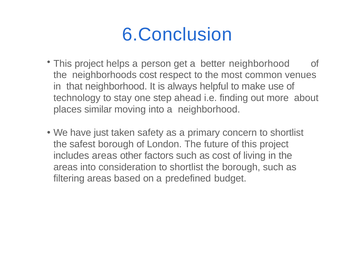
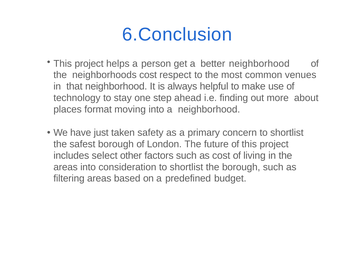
similar: similar -> format
includes areas: areas -> select
